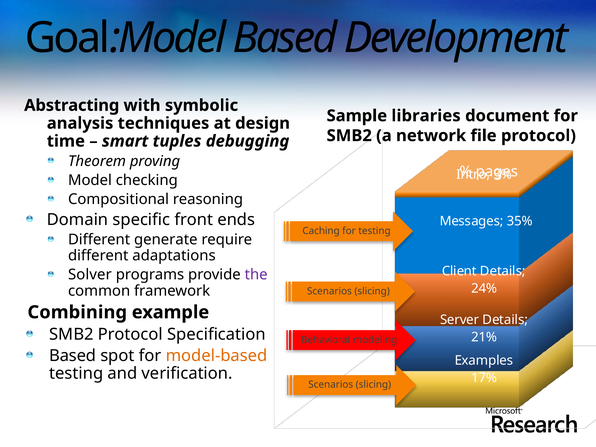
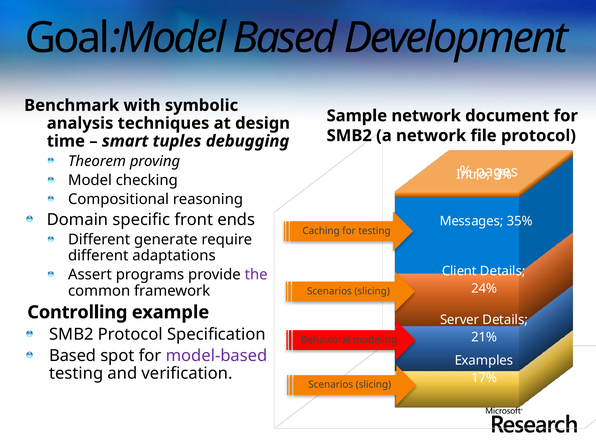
Abstracting: Abstracting -> Benchmark
Sample libraries: libraries -> network
Solver: Solver -> Assert
Combining: Combining -> Controlling
model-based colour: orange -> purple
